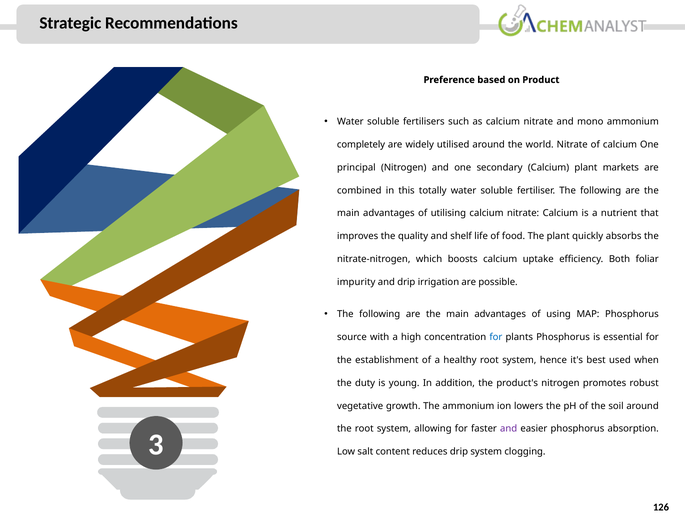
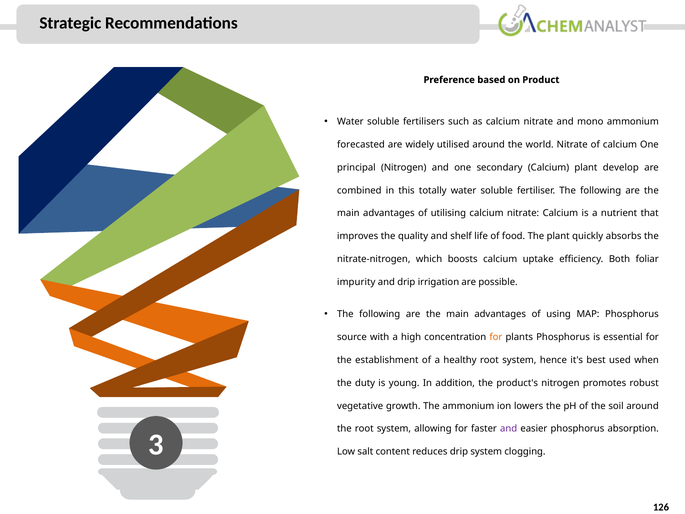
completely: completely -> forecasted
markets: markets -> develop
for at (496, 337) colour: blue -> orange
